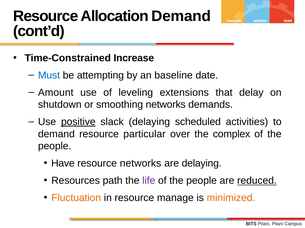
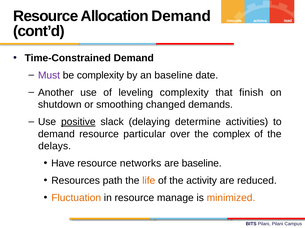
Time-Constrained Increase: Increase -> Demand
Must colour: blue -> purple
be attempting: attempting -> complexity
Amount: Amount -> Another
leveling extensions: extensions -> complexity
delay: delay -> finish
smoothing networks: networks -> changed
scheduled: scheduled -> determine
people at (55, 147): people -> delays
are delaying: delaying -> baseline
life colour: purple -> orange
people at (202, 181): people -> activity
reduced underline: present -> none
